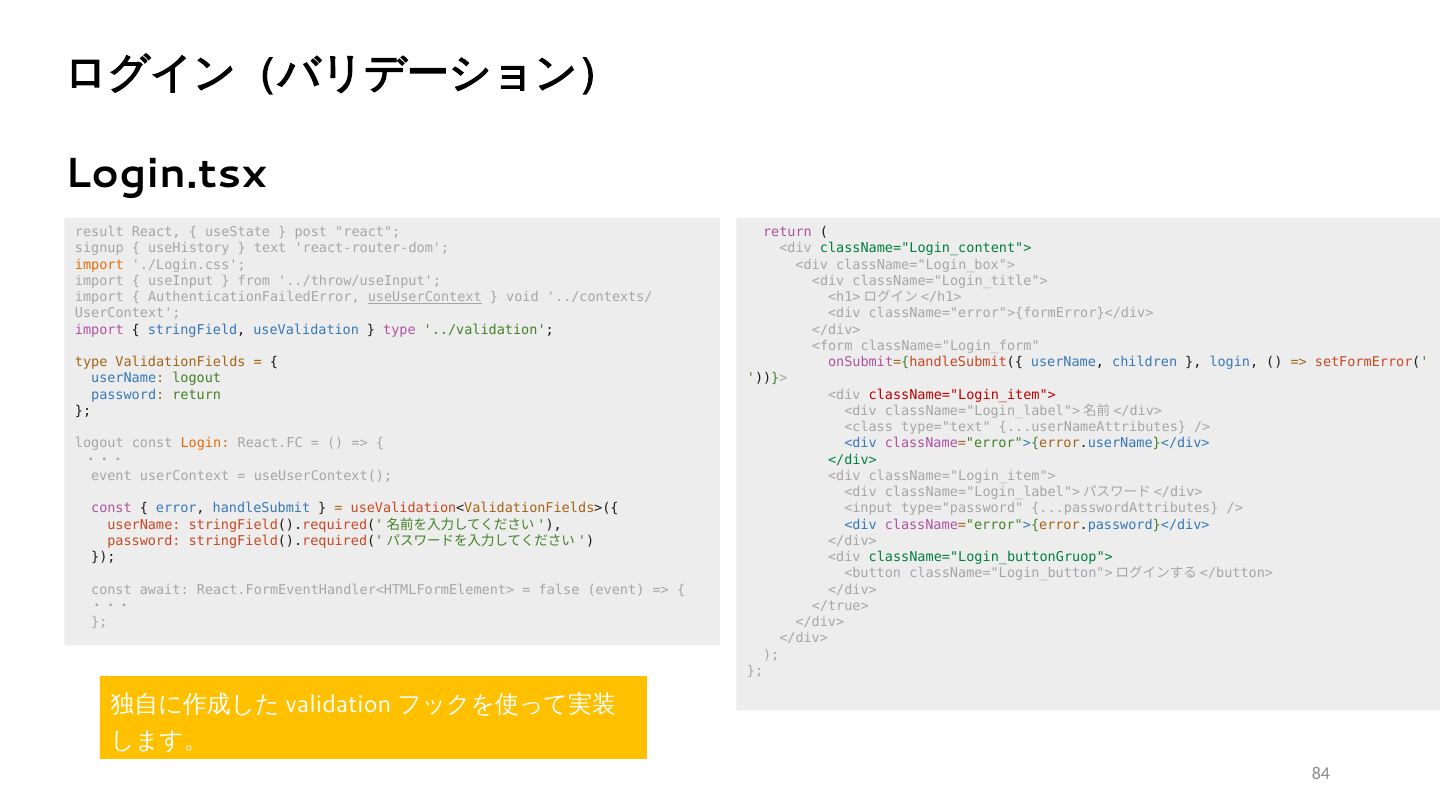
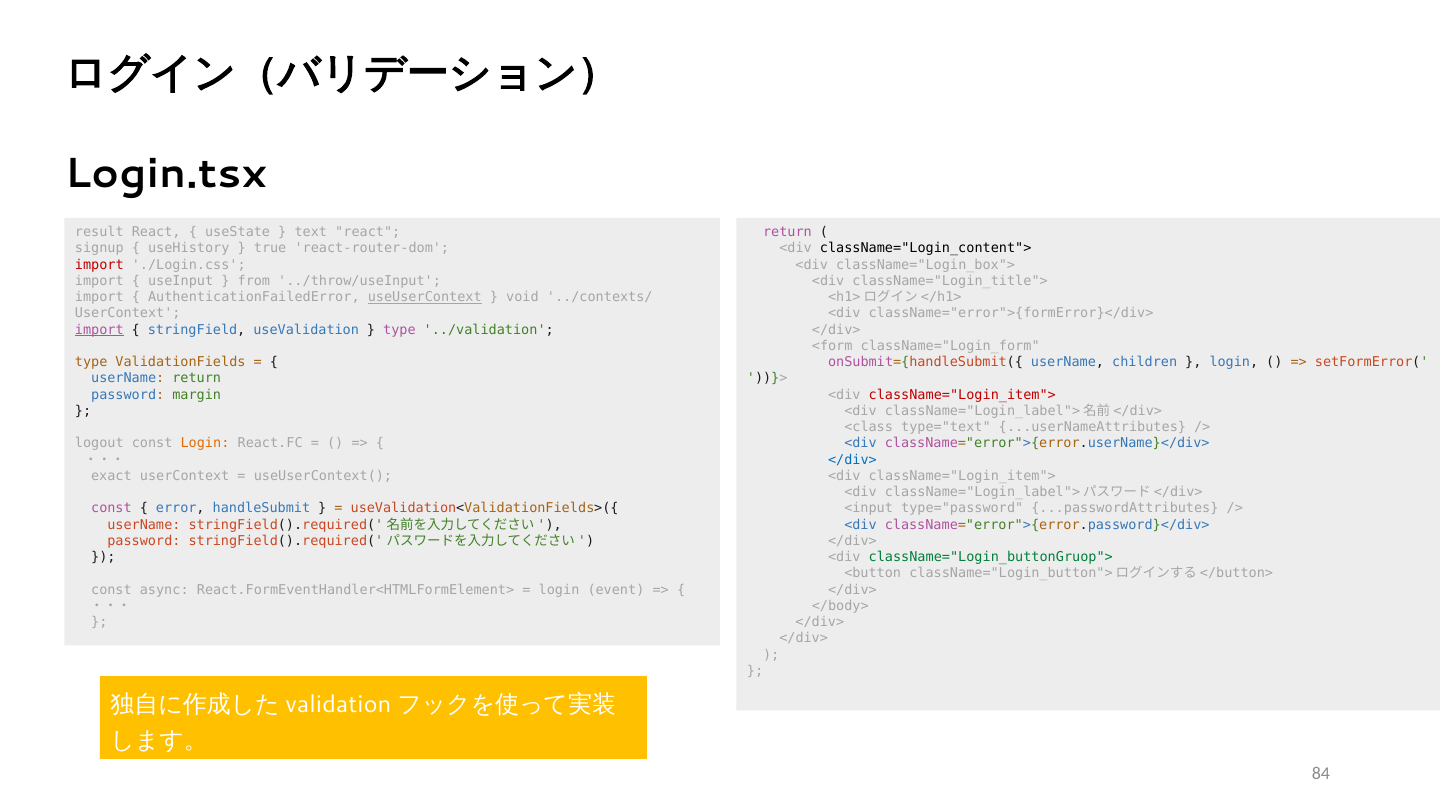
post: post -> text
text: text -> true
className="Login_content"> colour: green -> black
import at (99, 265) colour: orange -> red
import at (99, 330) underline: none -> present
userName logout: logout -> return
password return: return -> margin
</div> at (852, 460) colour: green -> blue
event at (111, 476): event -> exact
await: await -> async
false at (559, 590): false -> login
</true>: </true> -> </body>
